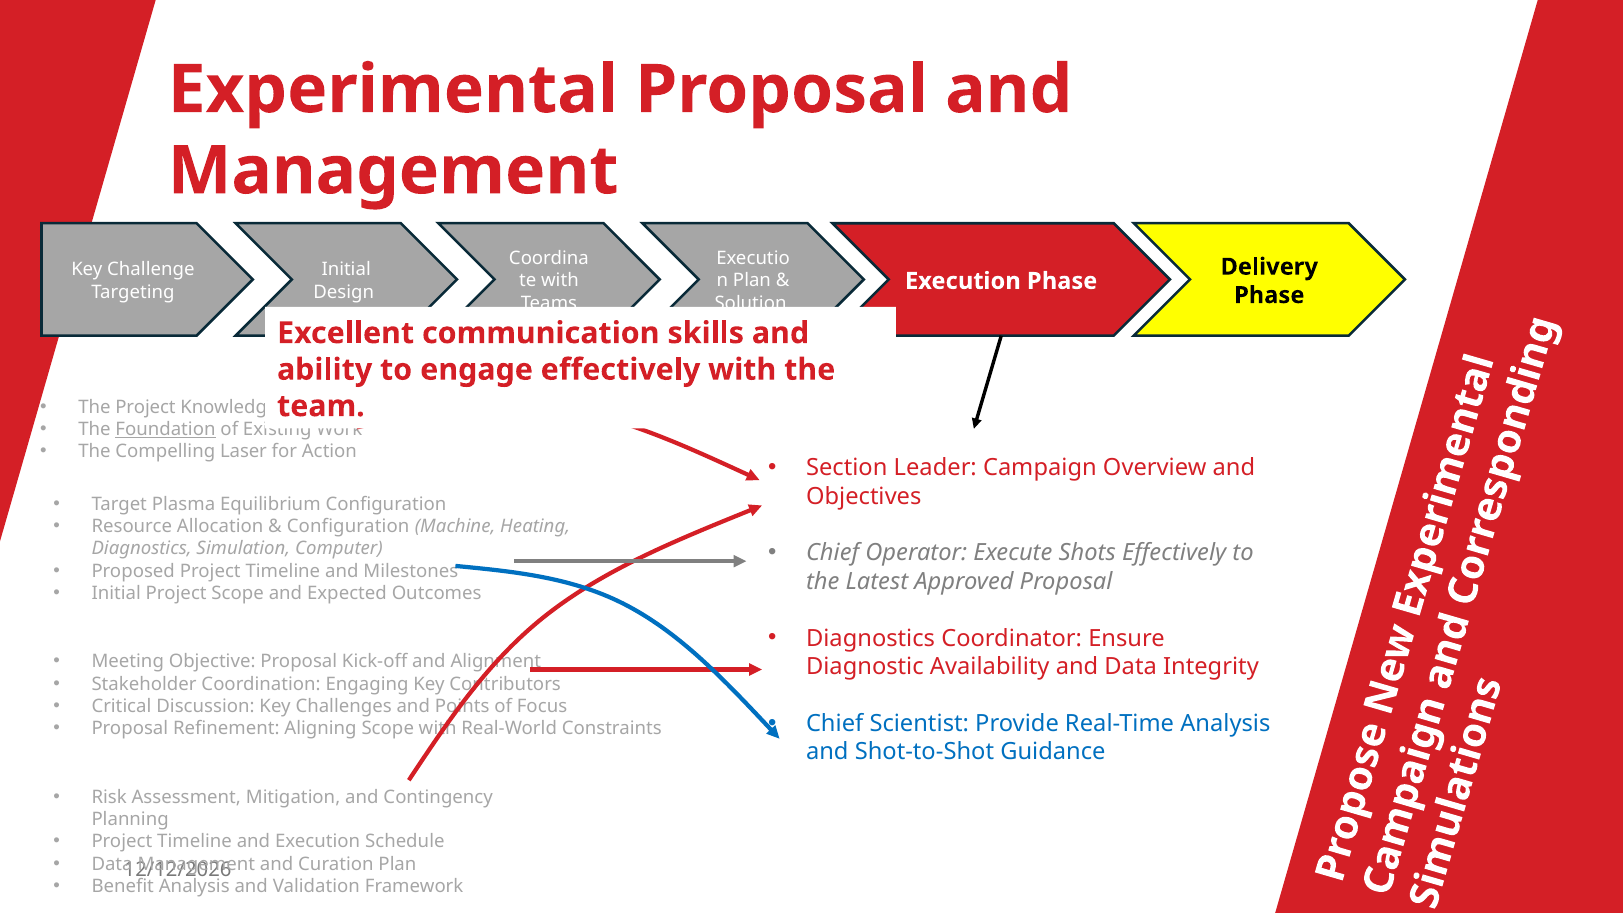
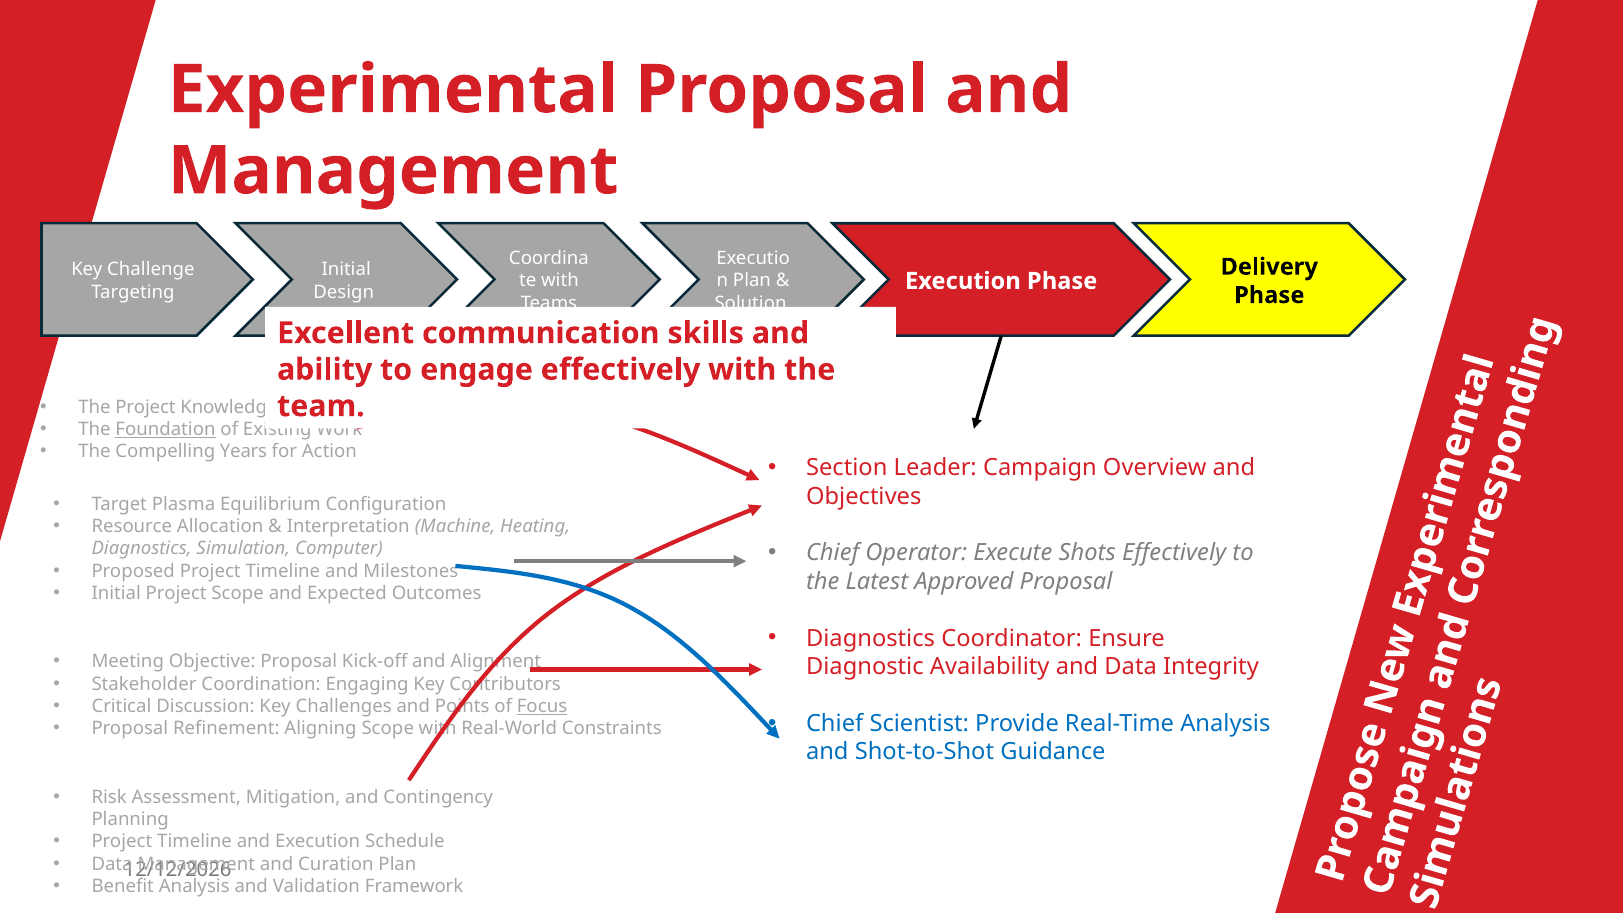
Laser: Laser -> Years
Configuration at (348, 526): Configuration -> Interpretation
Focus underline: none -> present
